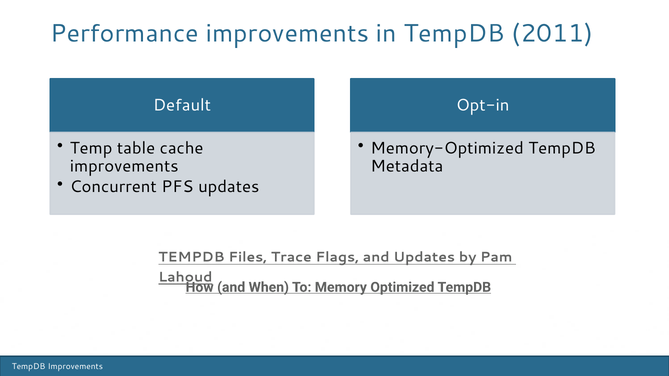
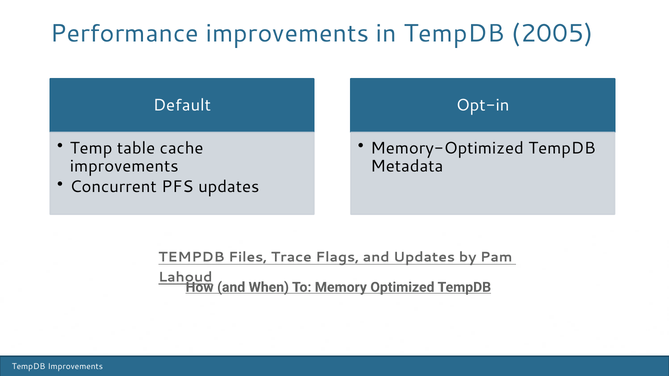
2011: 2011 -> 2005
